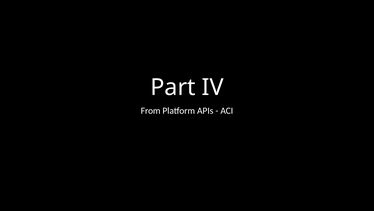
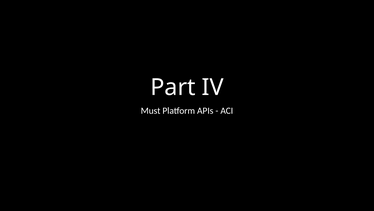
From: From -> Must
